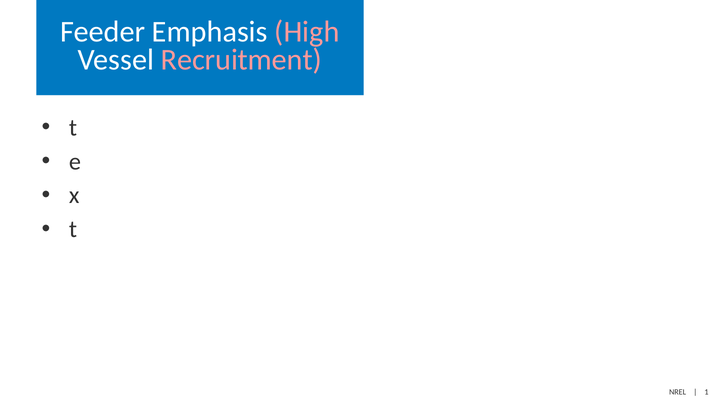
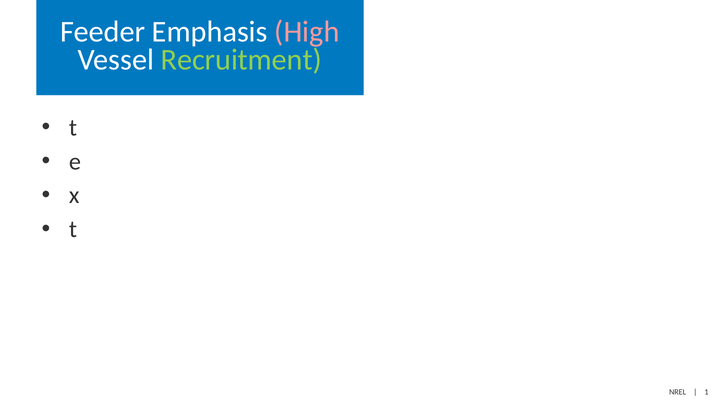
Recruitment colour: pink -> light green
